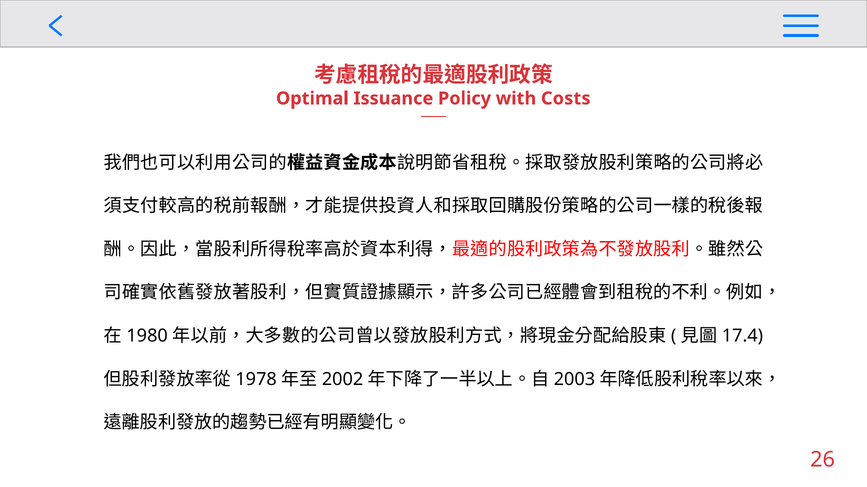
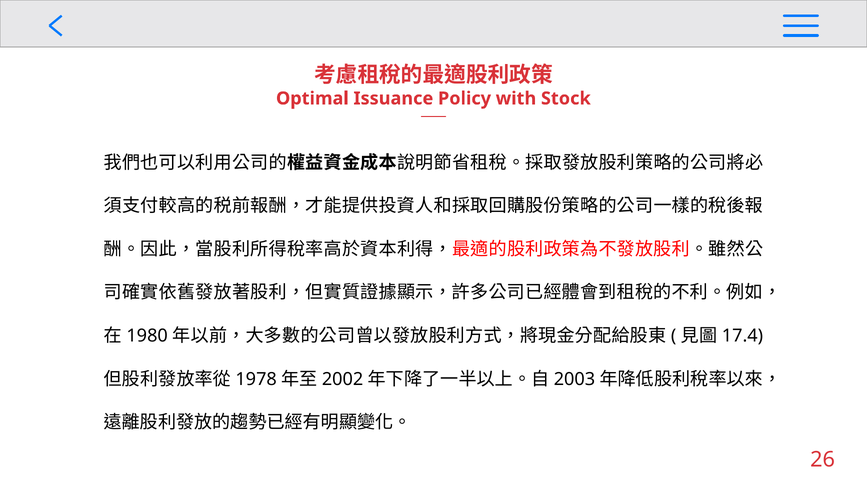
Costs: Costs -> Stock
